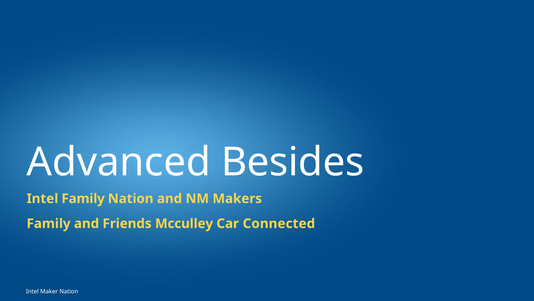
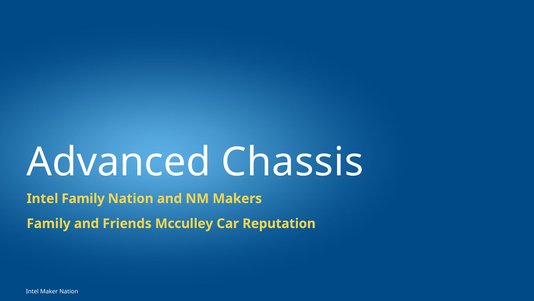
Besides: Besides -> Chassis
Connected: Connected -> Reputation
